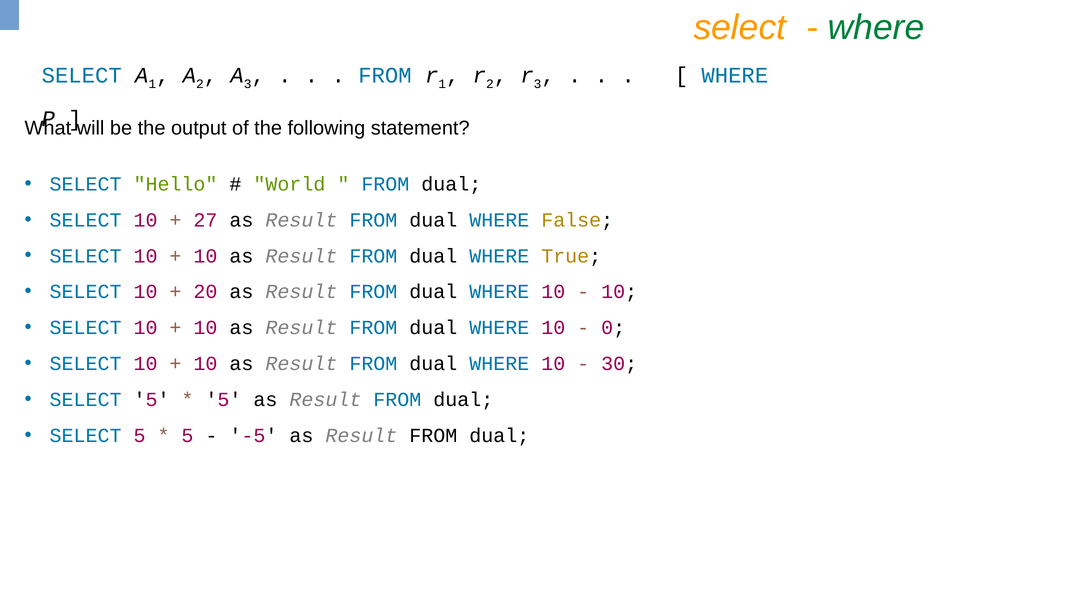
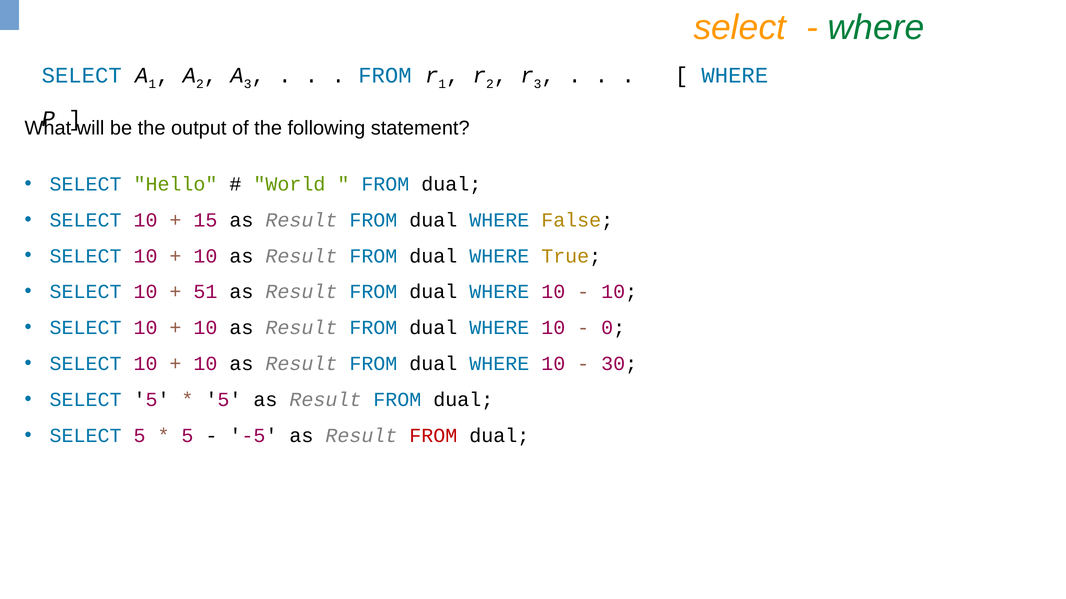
27: 27 -> 15
20: 20 -> 51
FROM at (433, 436) colour: black -> red
